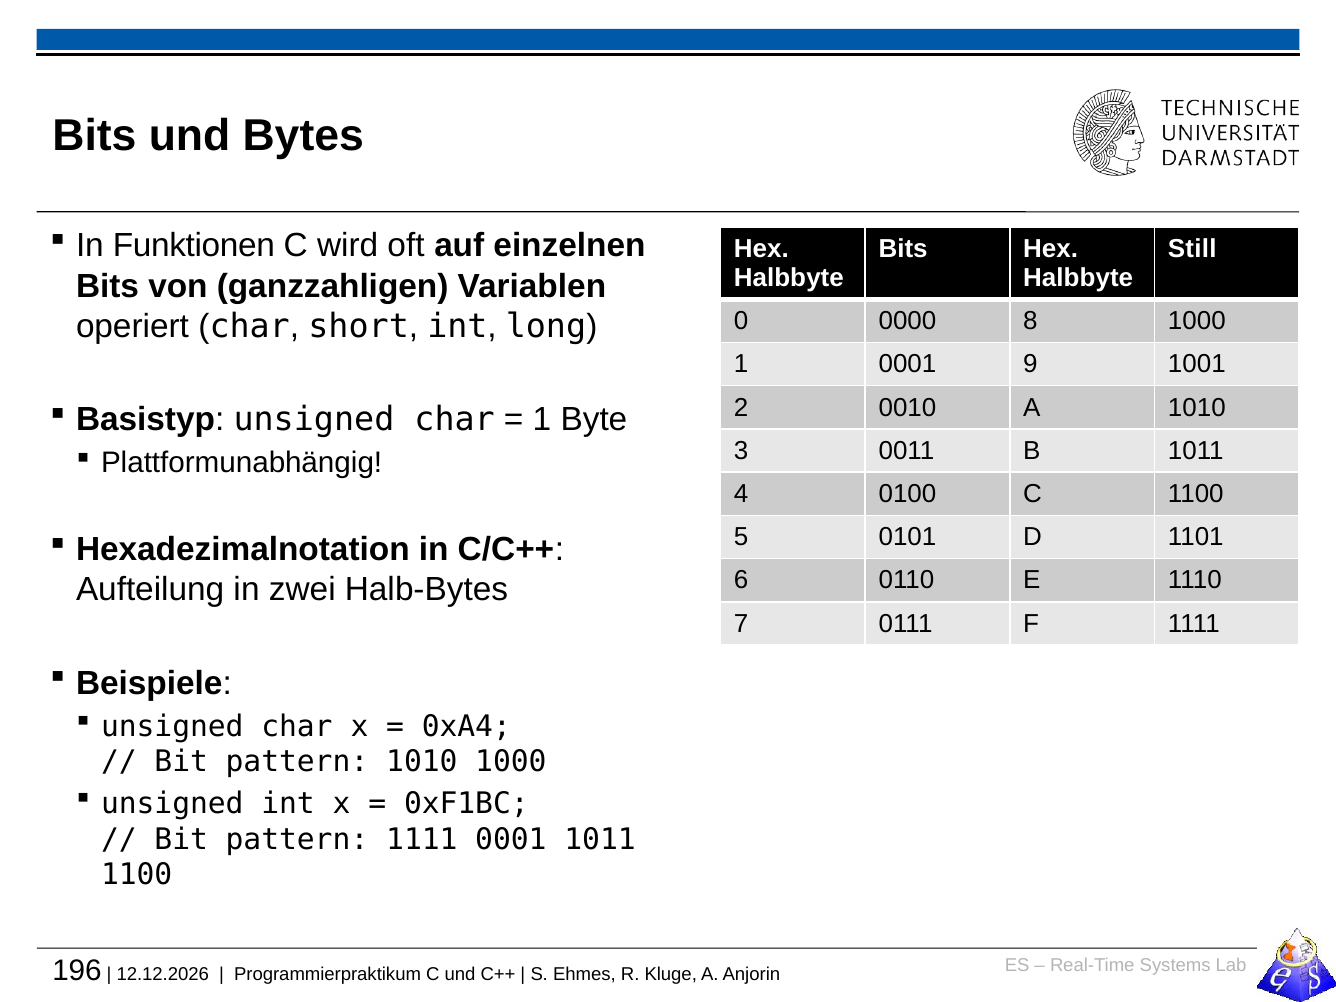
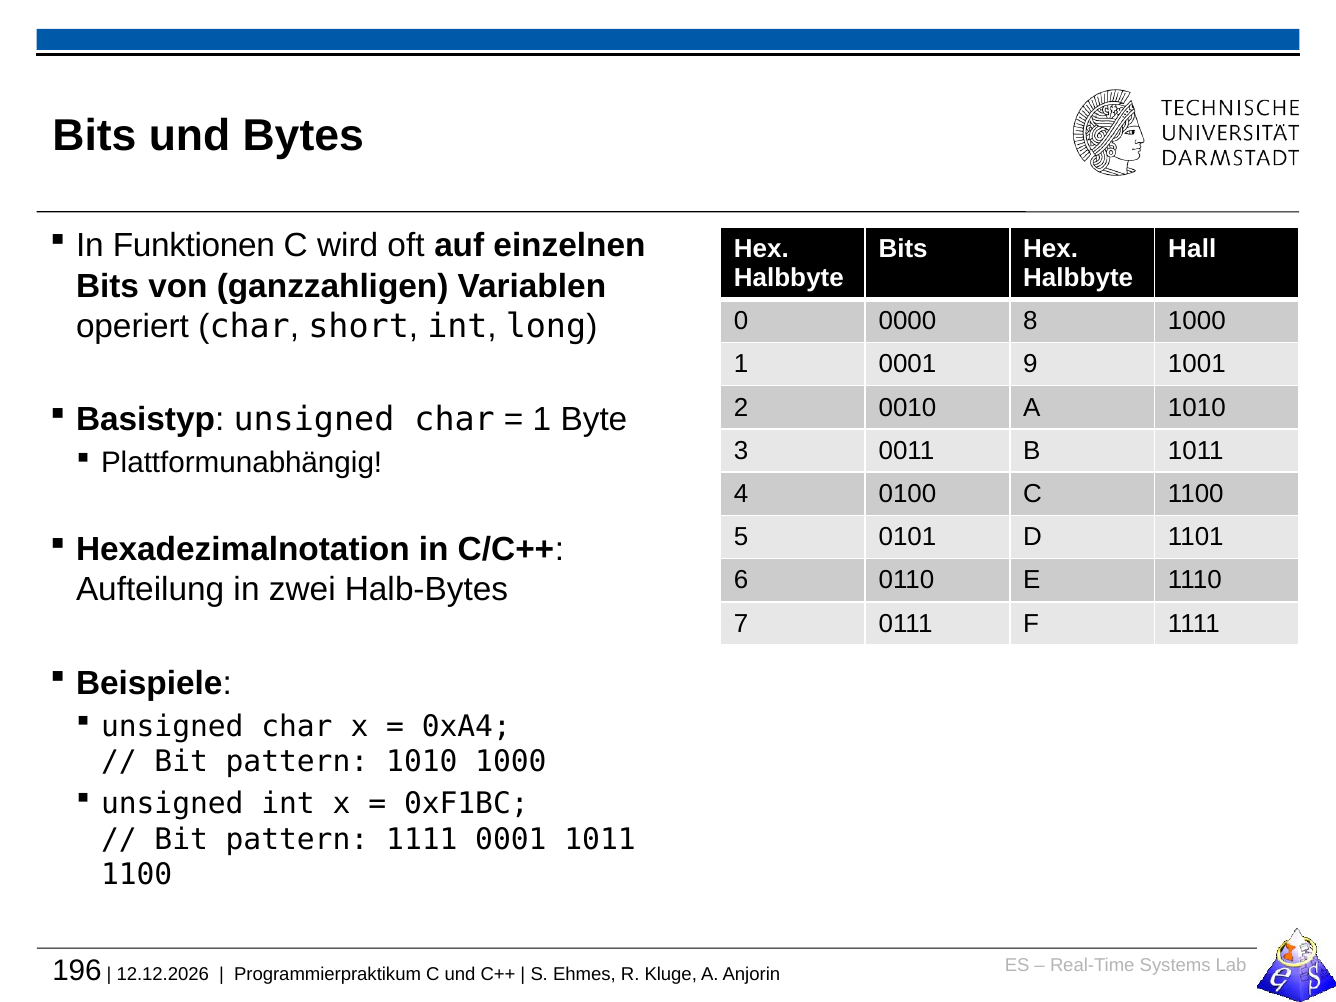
Still: Still -> Hall
